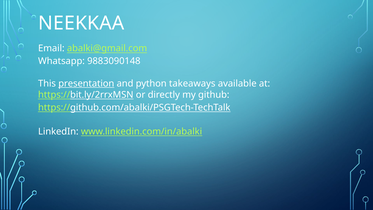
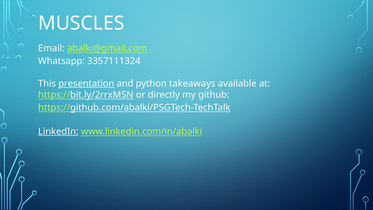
NEEKKAA: NEEKKAA -> MUSCLES
9883090148: 9883090148 -> 3357111324
LinkedIn underline: none -> present
